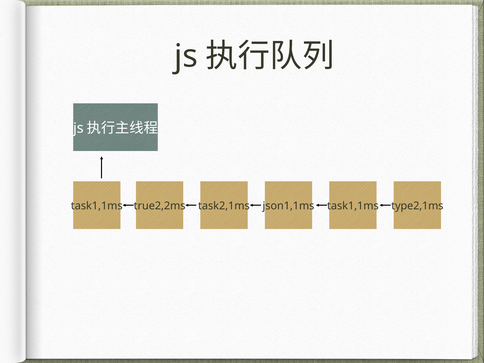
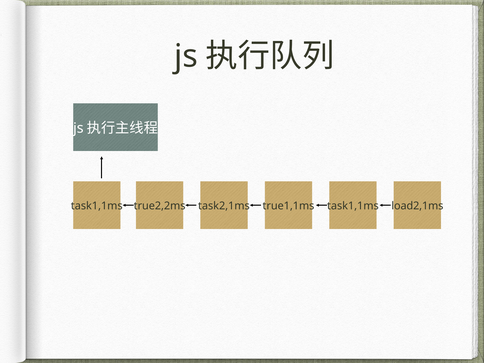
json1,1ms: json1,1ms -> true1,1ms
type2,1ms: type2,1ms -> load2,1ms
